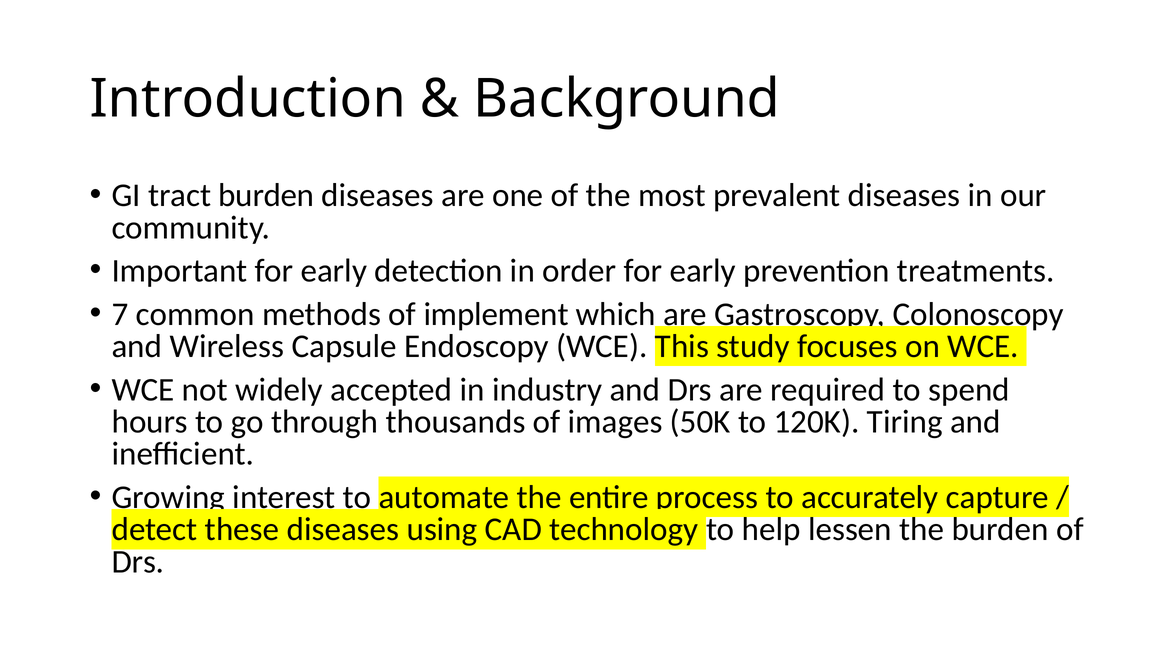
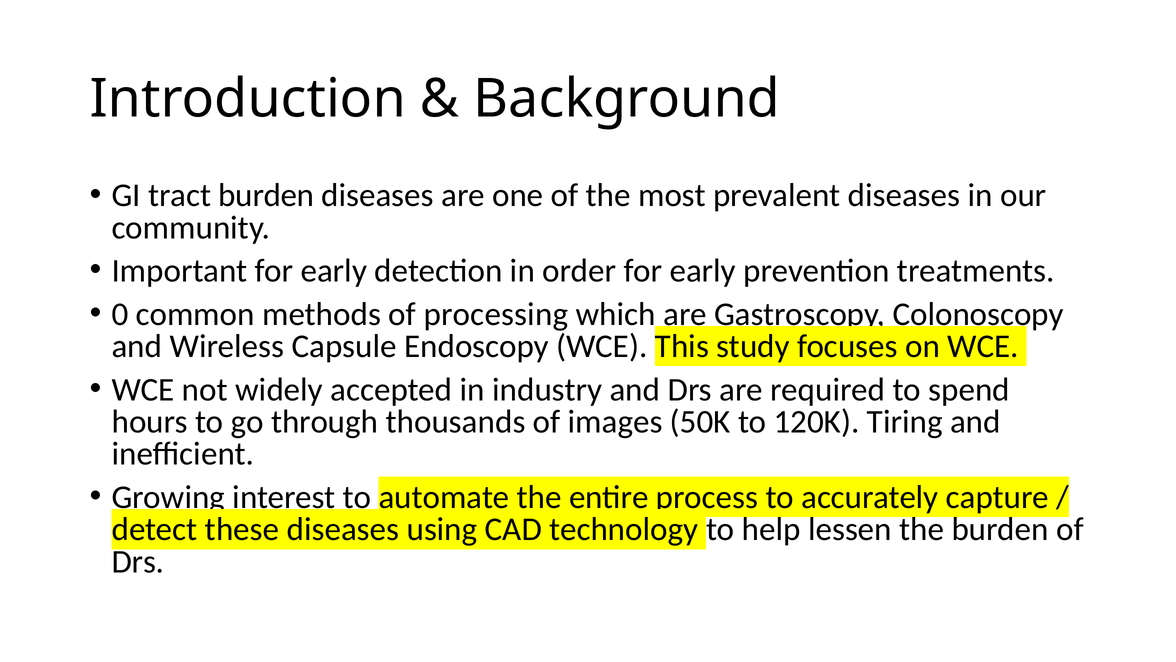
7: 7 -> 0
implement: implement -> processing
